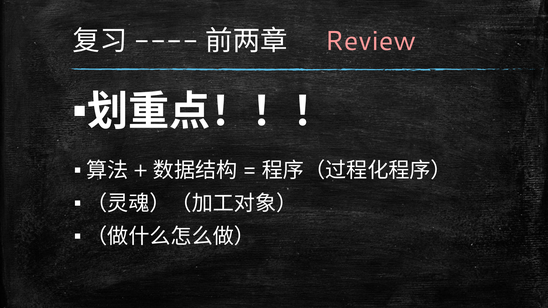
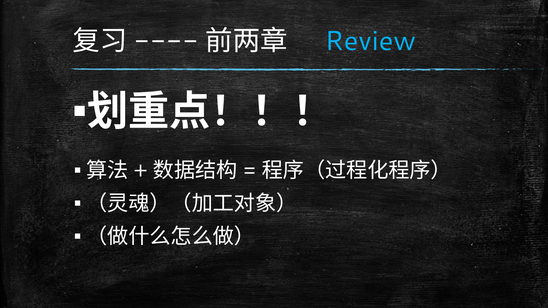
Review colour: pink -> light blue
